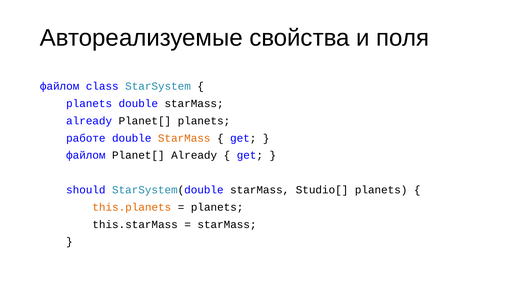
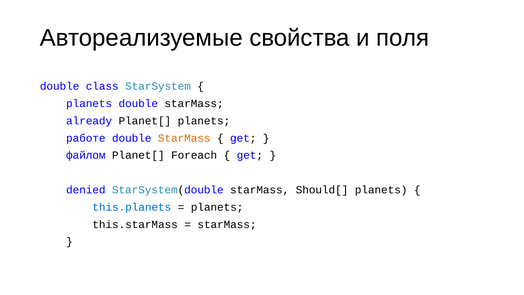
файлом at (60, 86): файлом -> double
Planet[ Already: Already -> Foreach
should: should -> denied
Studio[: Studio[ -> Should[
this.planets colour: orange -> blue
